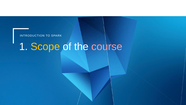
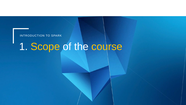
course colour: pink -> yellow
